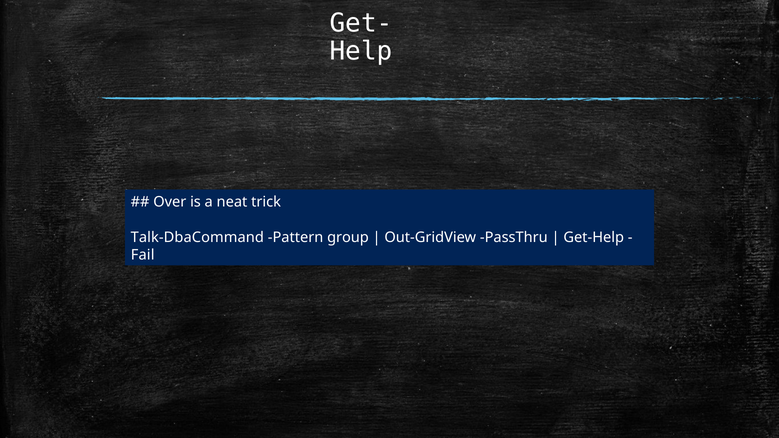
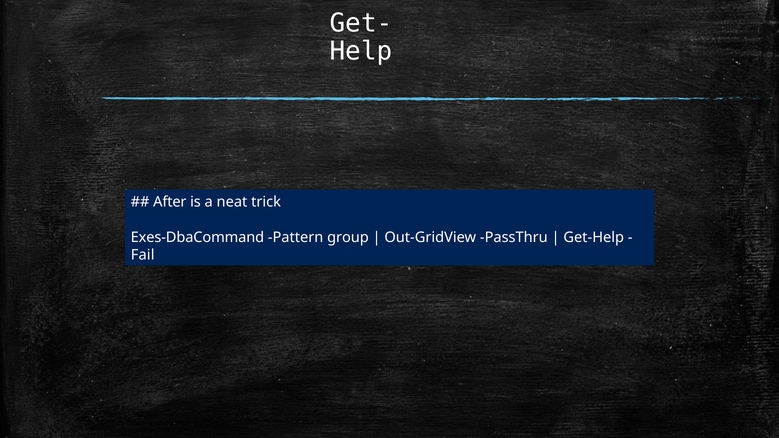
Over: Over -> After
Talk-DbaCommand: Talk-DbaCommand -> Exes-DbaCommand
